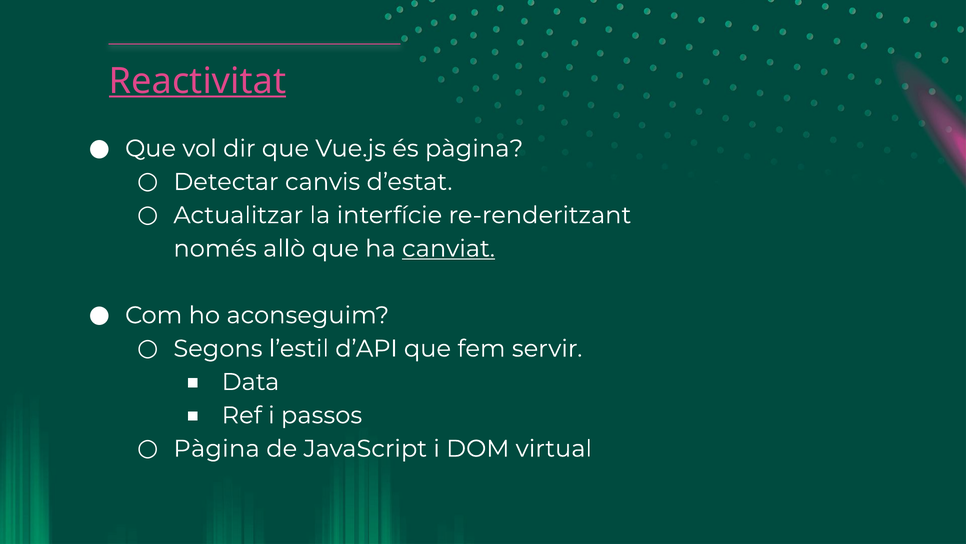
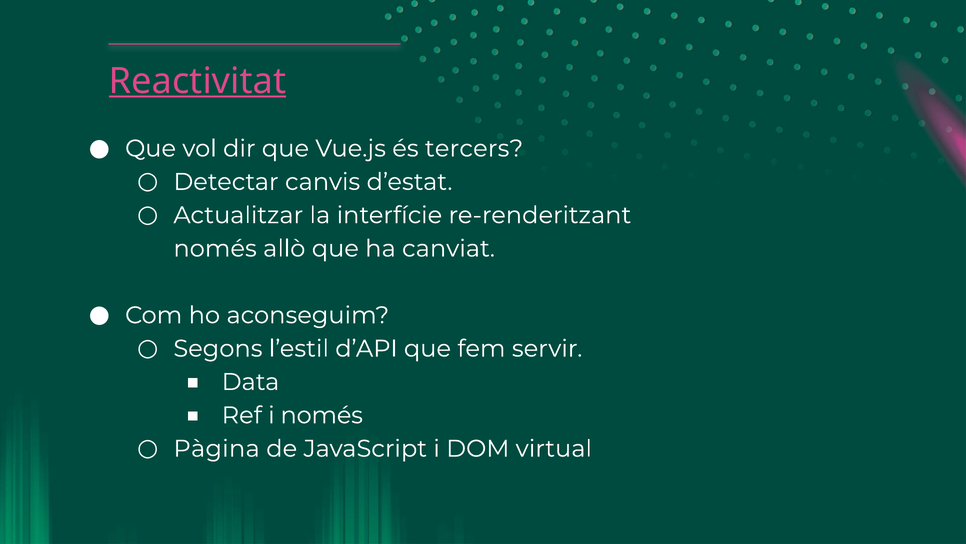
és pàgina: pàgina -> tercers
canviat underline: present -> none
i passos: passos -> només
